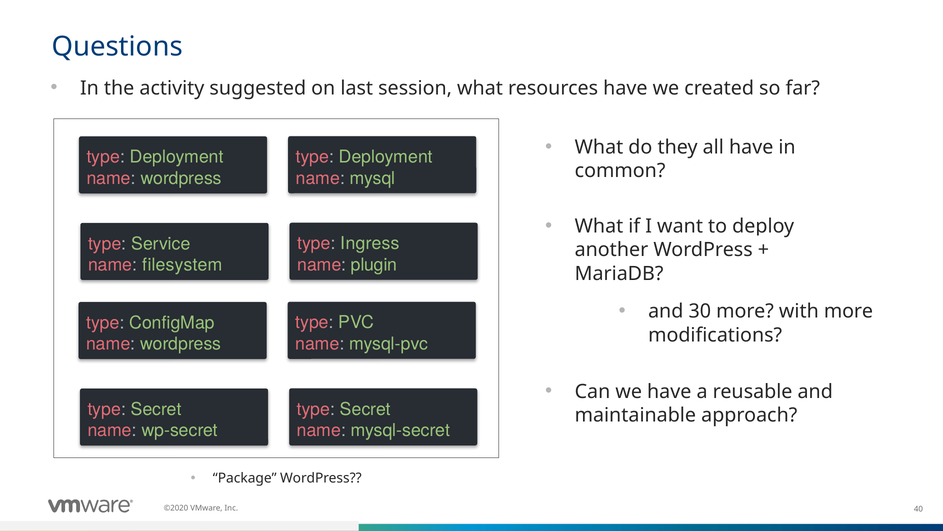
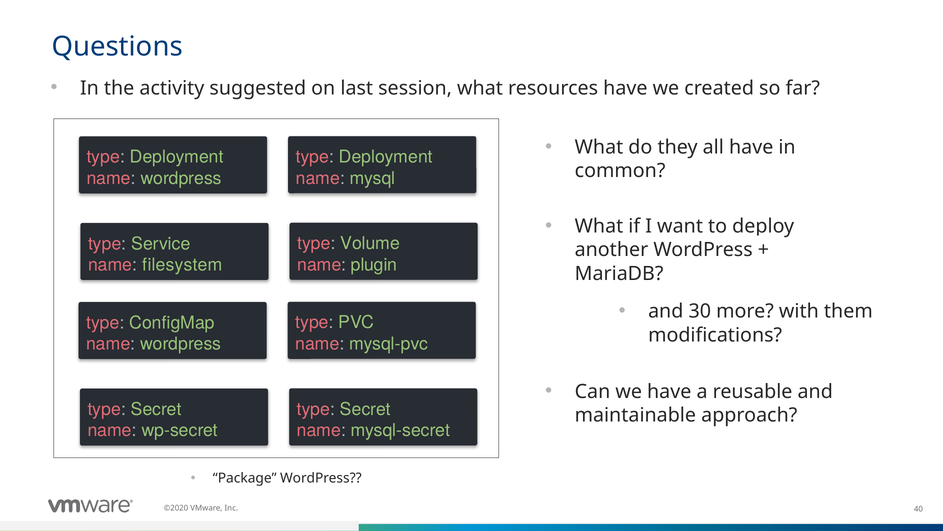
Ingress: Ingress -> Volume
with more: more -> them
